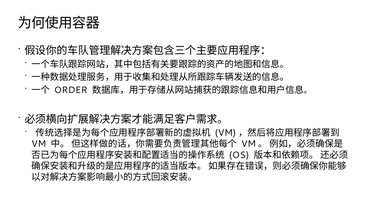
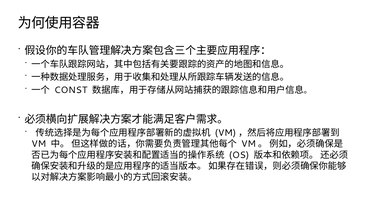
ORDER: ORDER -> CONST
